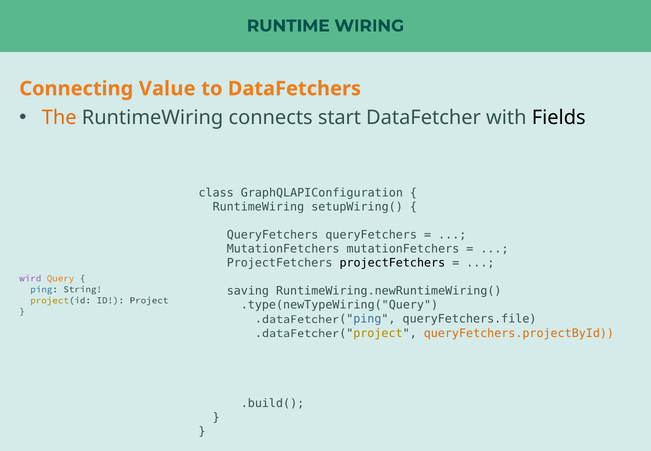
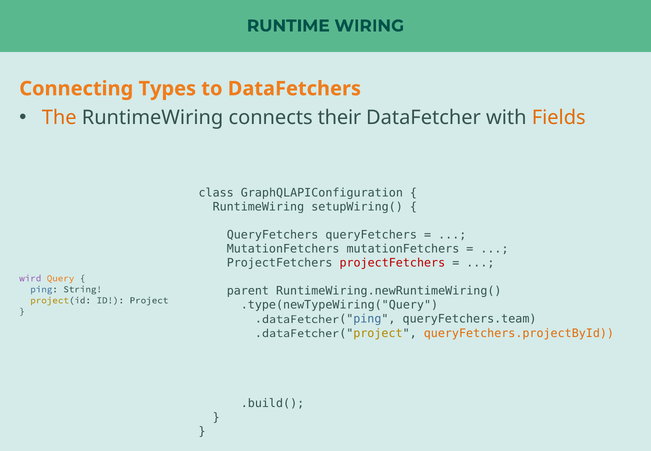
Value: Value -> Types
start: start -> their
Fields colour: black -> orange
projectFetchers at (392, 263) colour: black -> red
saving: saving -> parent
queryFetchers.file: queryFetchers.file -> queryFetchers.team
